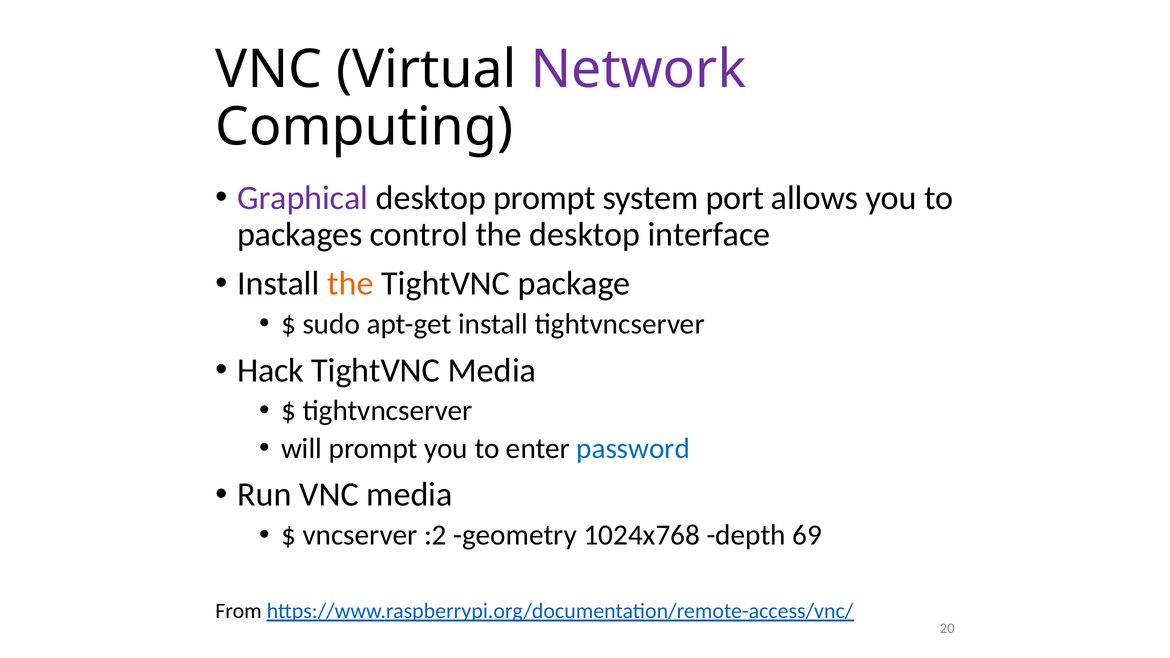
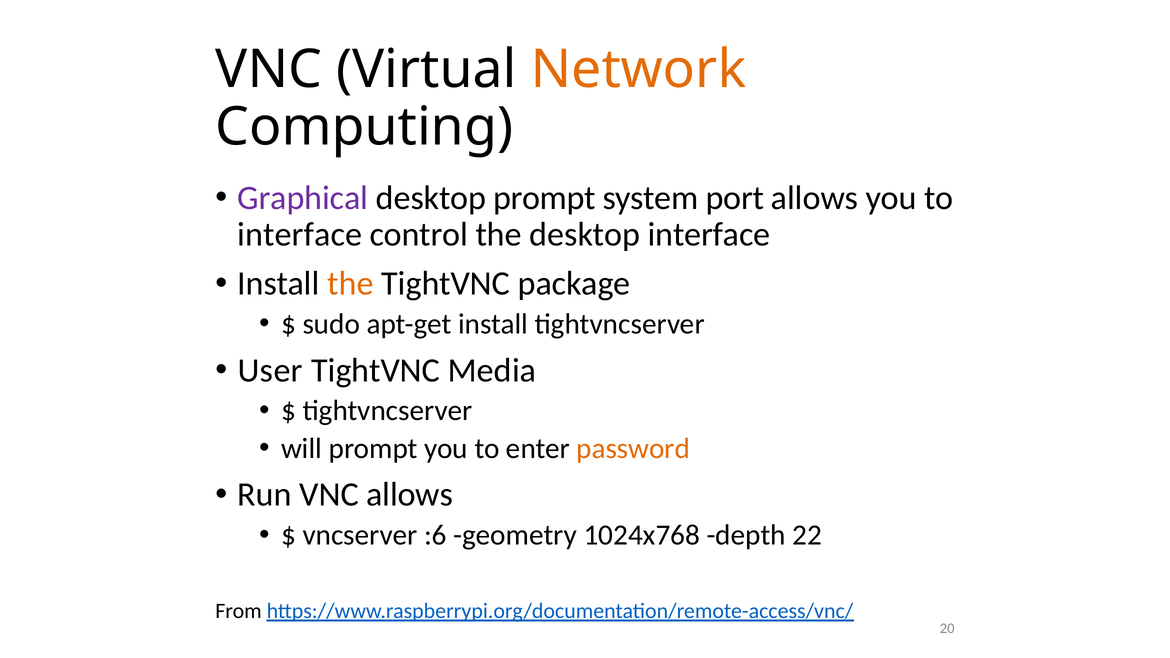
Network colour: purple -> orange
packages at (300, 235): packages -> interface
Hack: Hack -> User
password colour: blue -> orange
VNC media: media -> allows
:2: :2 -> :6
69: 69 -> 22
